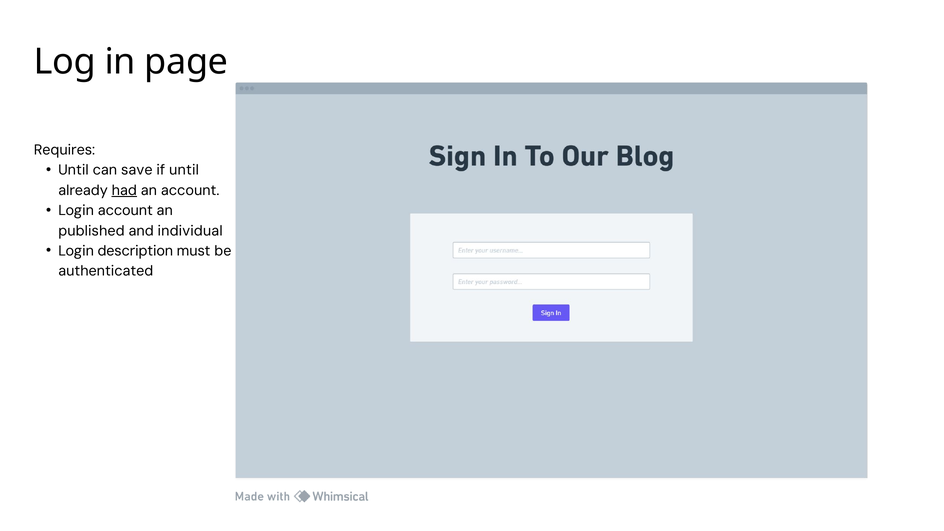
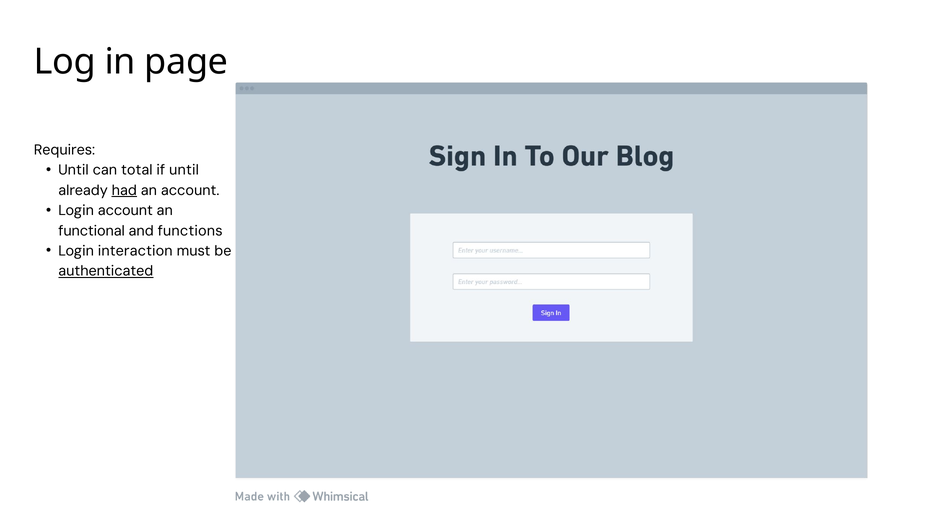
save: save -> total
published: published -> functional
individual: individual -> functions
description: description -> interaction
authenticated underline: none -> present
